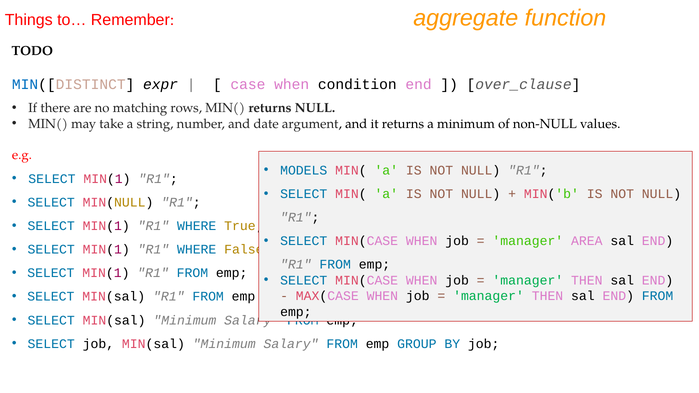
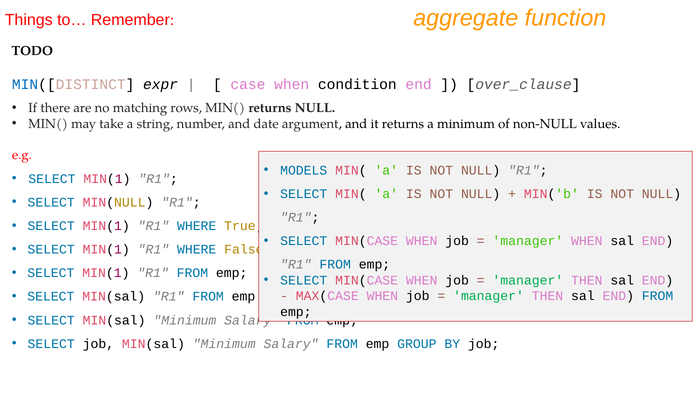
manager AREA: AREA -> WHEN
